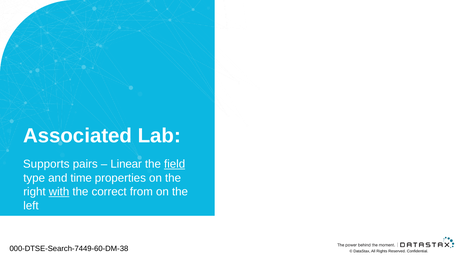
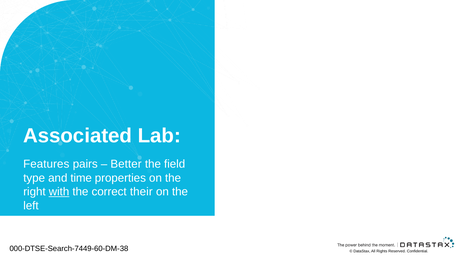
Supports: Supports -> Features
Linear: Linear -> Better
field underline: present -> none
from: from -> their
